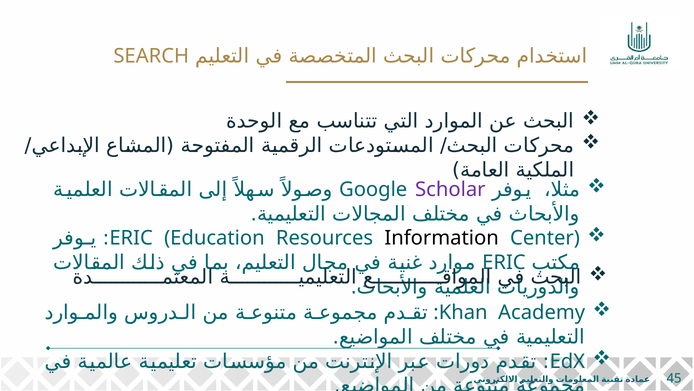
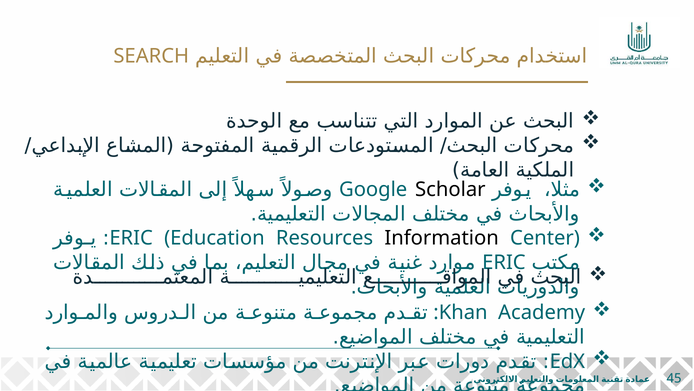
Scholar colour: purple -> black
